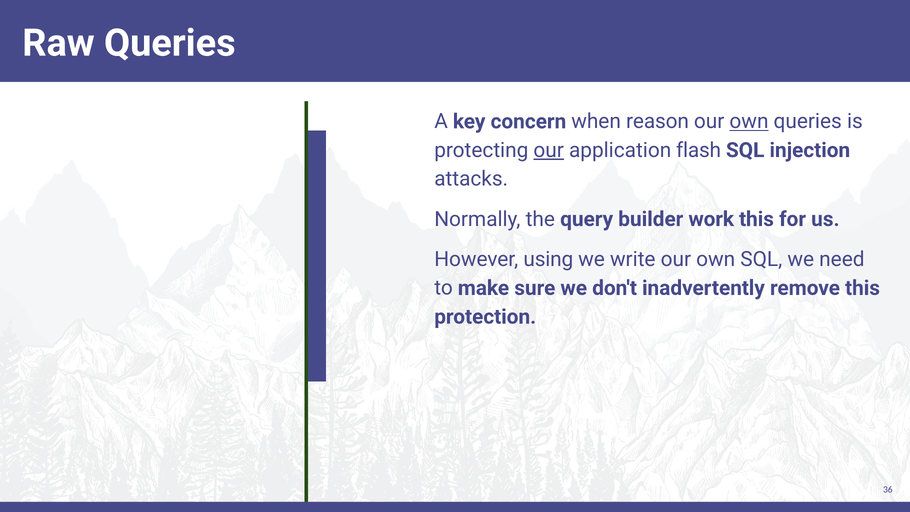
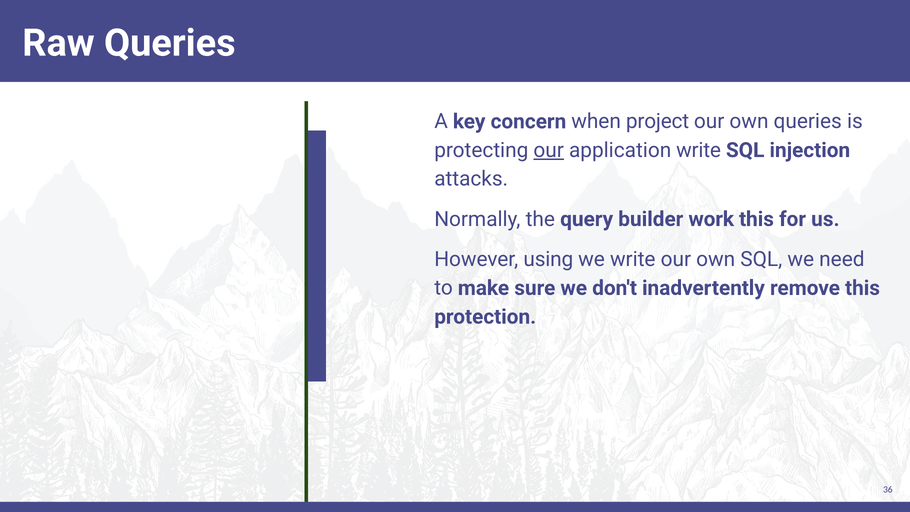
reason: reason -> project
own at (749, 121) underline: present -> none
application flash: flash -> write
